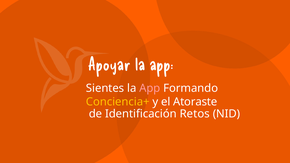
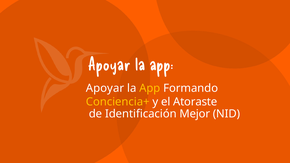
Sientes at (105, 88): Sientes -> Apoyar
App at (150, 88) colour: pink -> yellow
Retos: Retos -> Mejor
